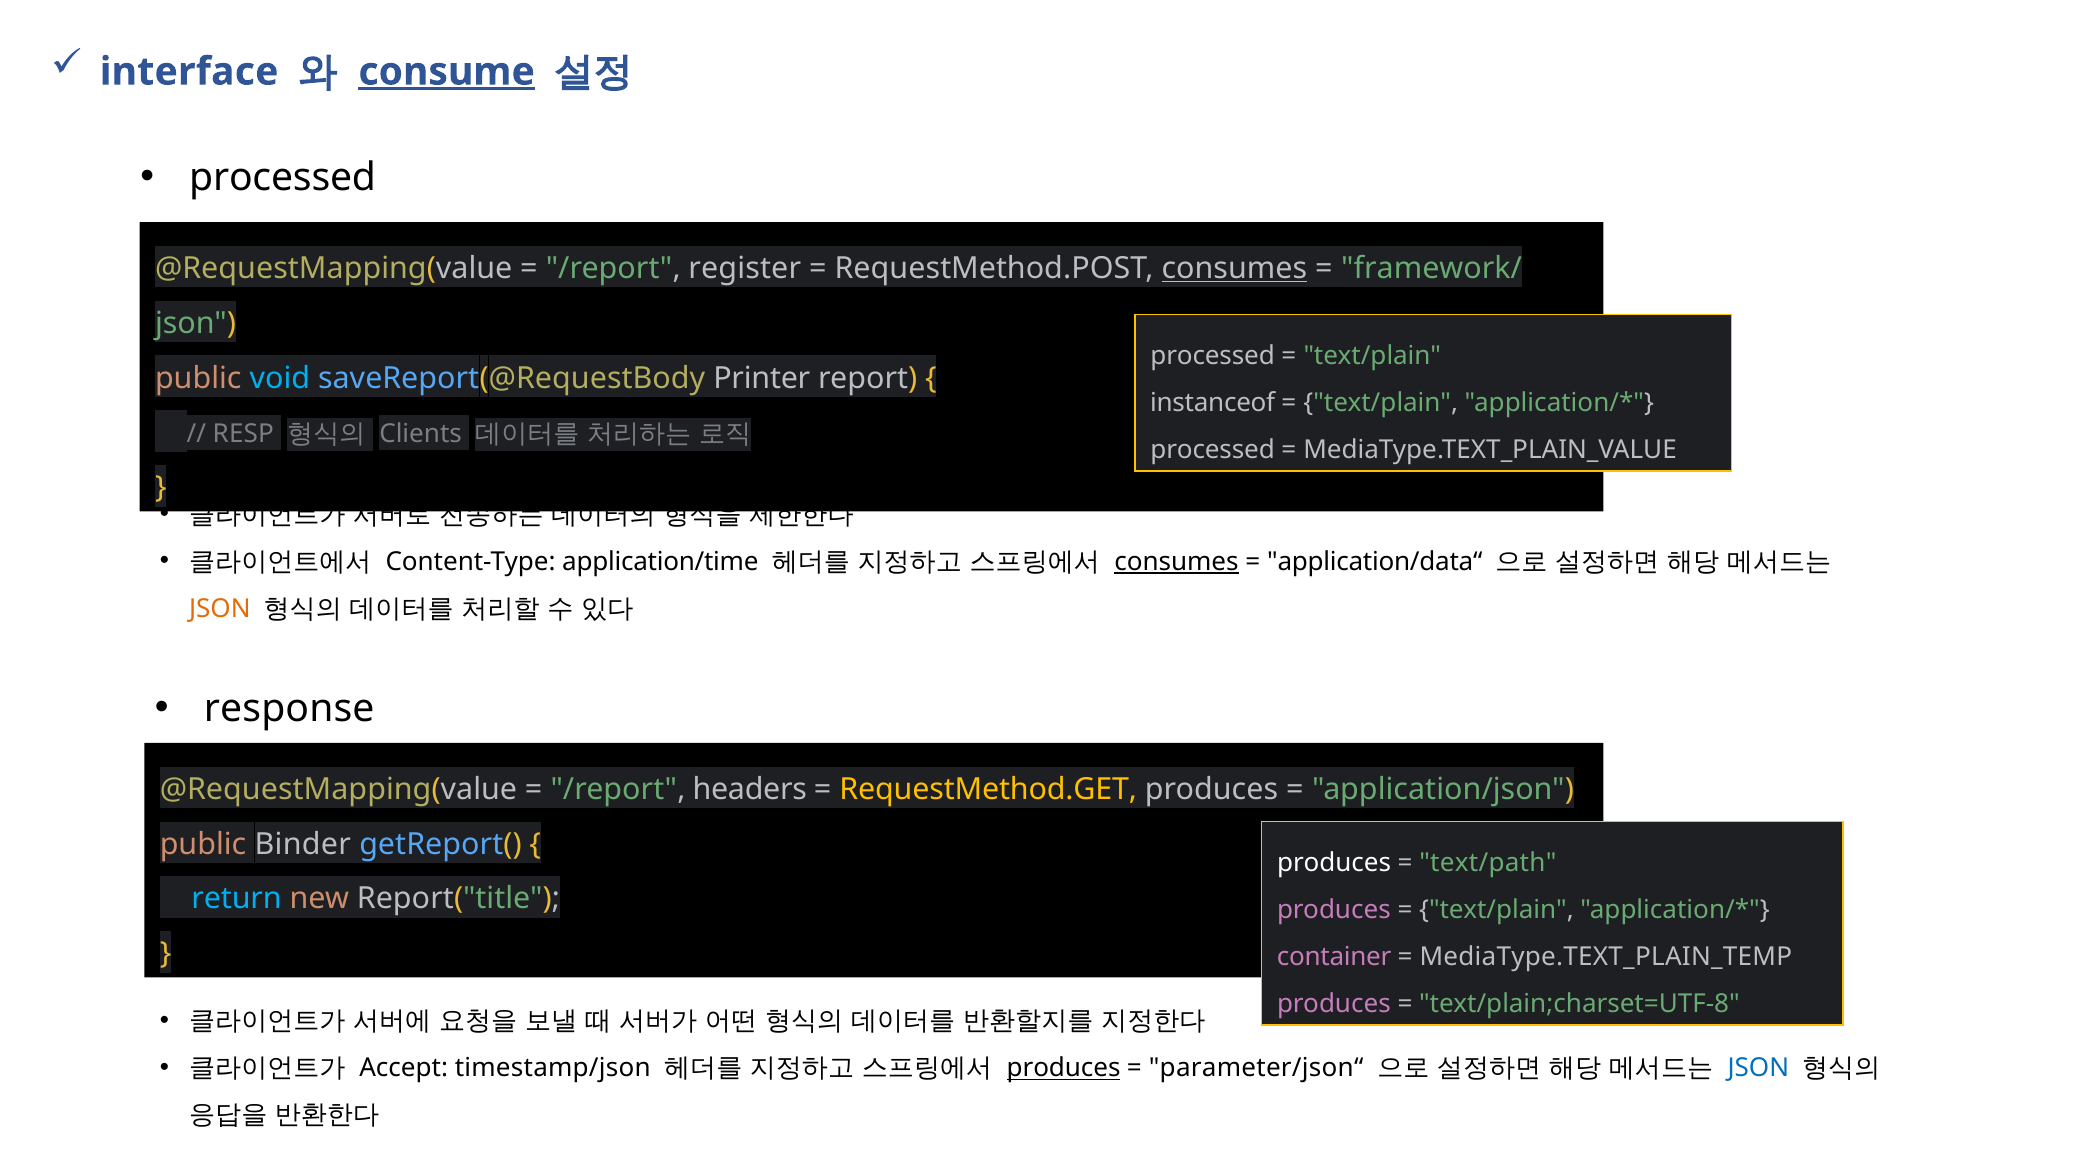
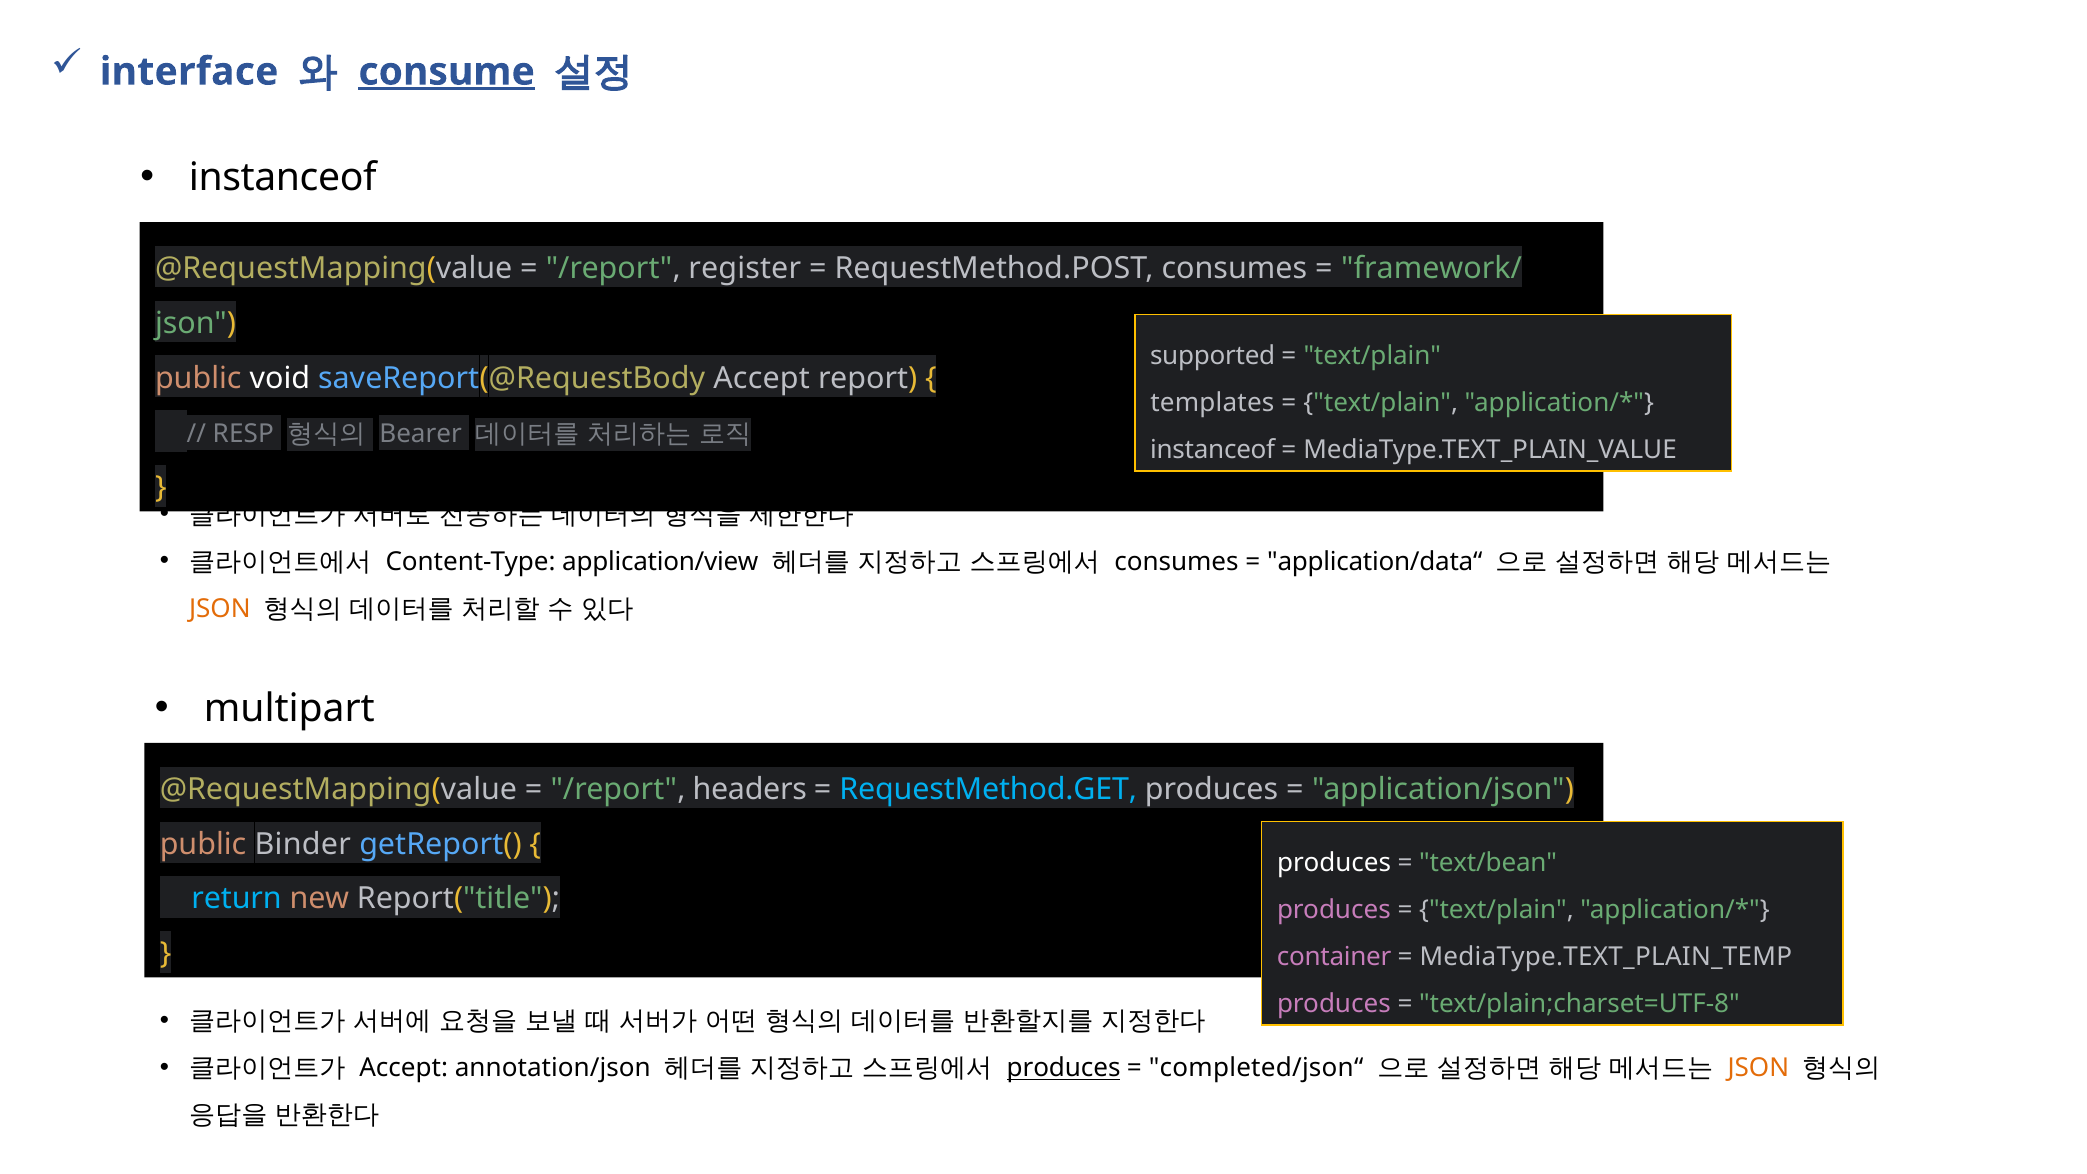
processed at (283, 178): processed -> instanceof
consumes at (1234, 268) underline: present -> none
processed at (1213, 356): processed -> supported
void colour: light blue -> white
saveReport(@RequestBody Printer: Printer -> Accept
instanceof: instanceof -> templates
Clients: Clients -> Bearer
processed at (1213, 449): processed -> instanceof
application/time: application/time -> application/view
consumes at (1176, 562) underline: present -> none
response: response -> multipart
RequestMethod.GET colour: yellow -> light blue
text/path: text/path -> text/bean
timestamp/json: timestamp/json -> annotation/json
parameter/json“: parameter/json“ -> completed/json“
JSON at (1758, 1068) colour: blue -> orange
